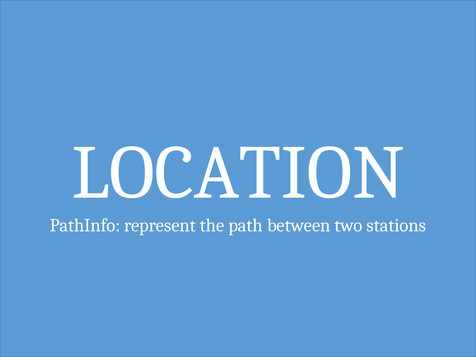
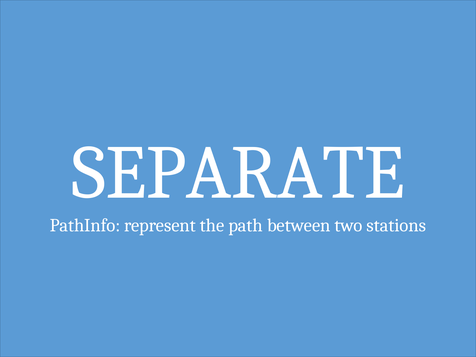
LOCATION: LOCATION -> SEPARATE
